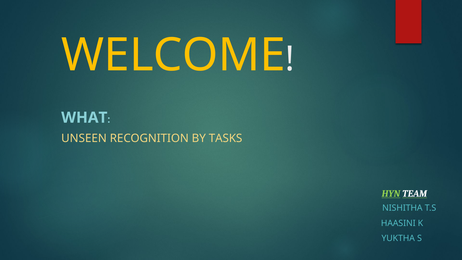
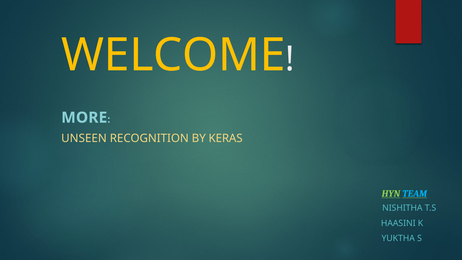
WHAT: WHAT -> MORE
TASKS: TASKS -> KERAS
TEAM colour: white -> light blue
